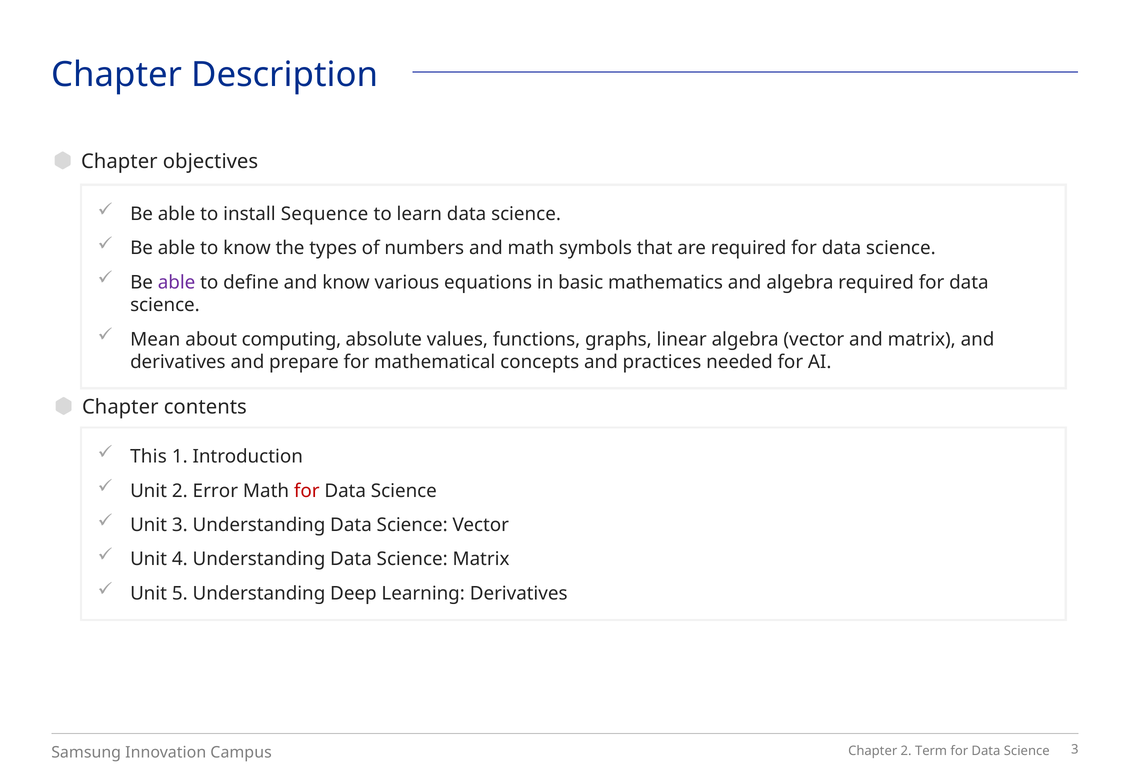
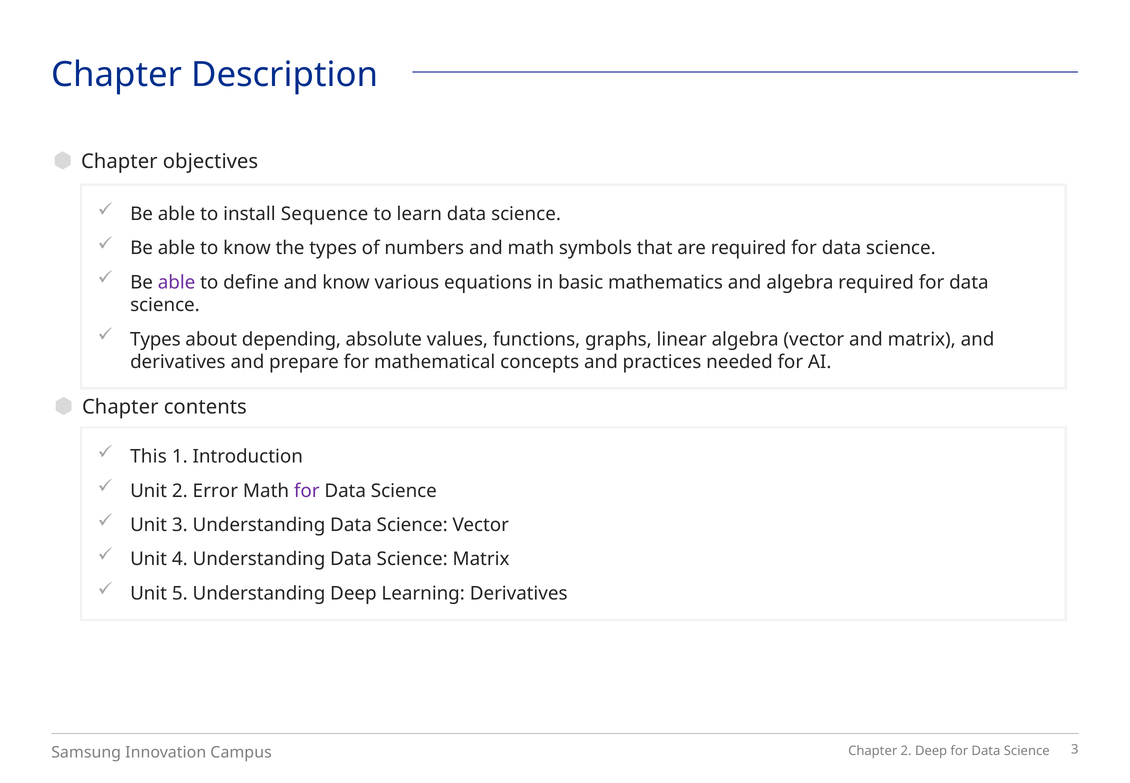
Mean at (155, 339): Mean -> Types
computing: computing -> depending
for at (307, 491) colour: red -> purple
2 Term: Term -> Deep
